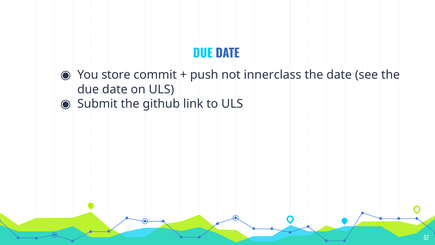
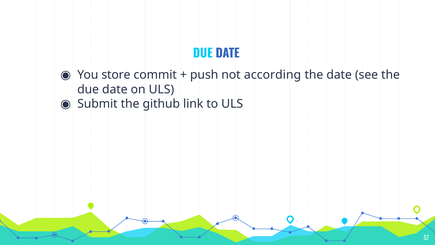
innerclass: innerclass -> according
